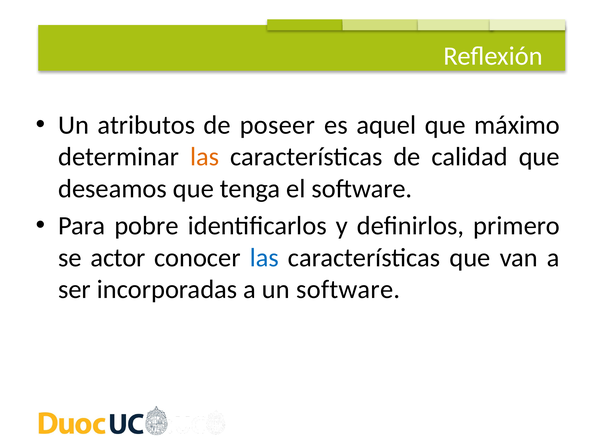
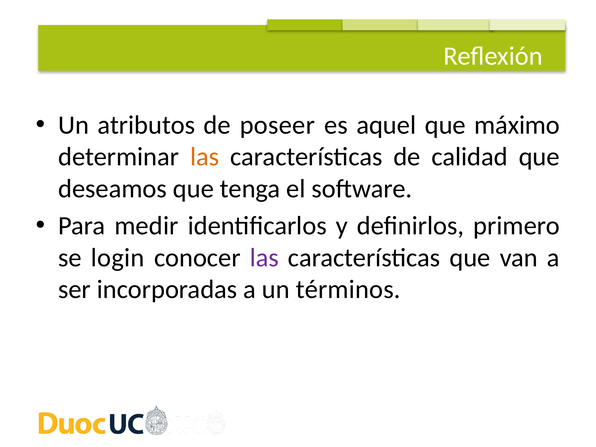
pobre: pobre -> medir
actor: actor -> login
las at (264, 258) colour: blue -> purple
un software: software -> términos
